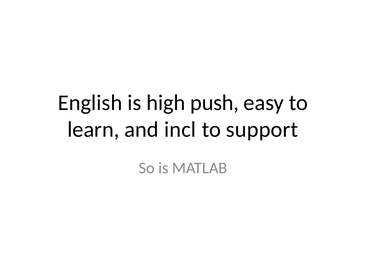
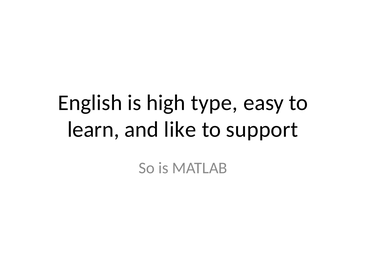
push: push -> type
incl: incl -> like
